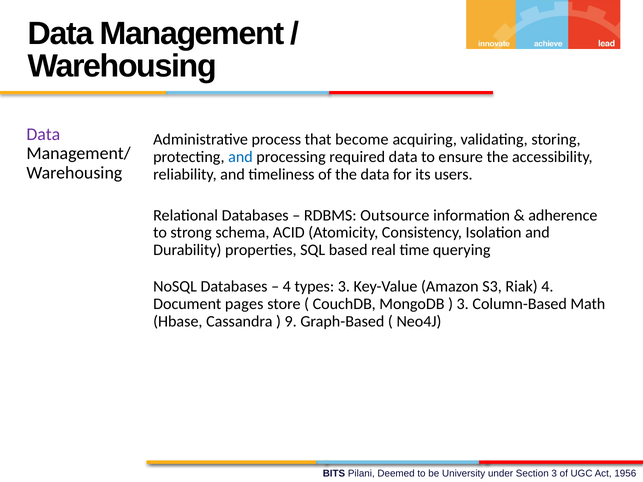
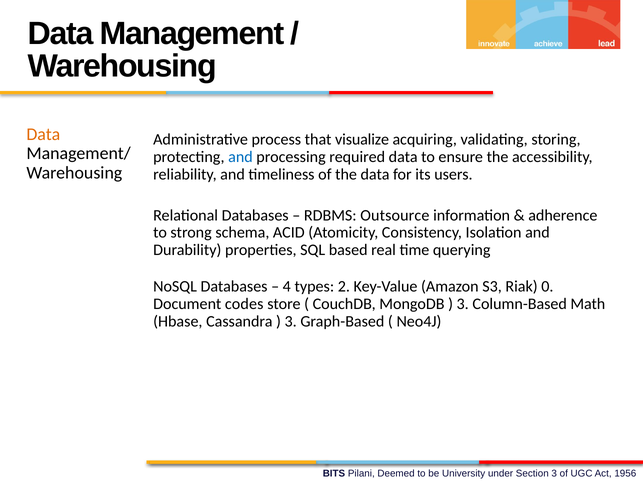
Data at (43, 134) colour: purple -> orange
become: become -> visualize
types 3: 3 -> 2
Riak 4: 4 -> 0
pages: pages -> codes
9 at (291, 321): 9 -> 3
